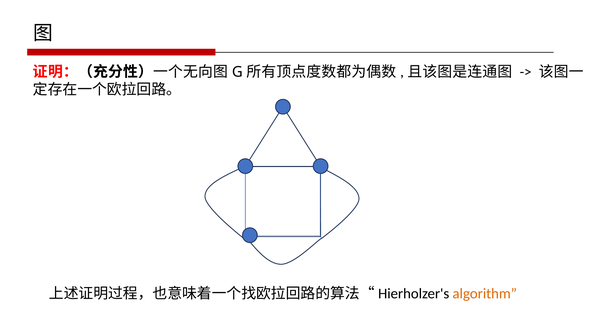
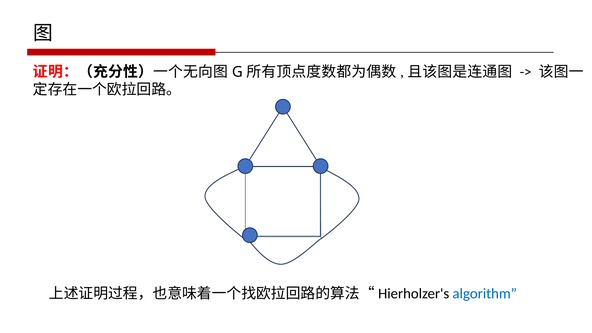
algorithm colour: orange -> blue
